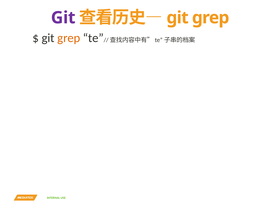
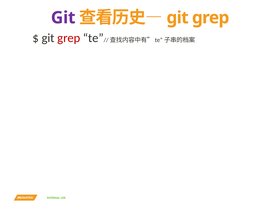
grep at (69, 38) colour: orange -> red
